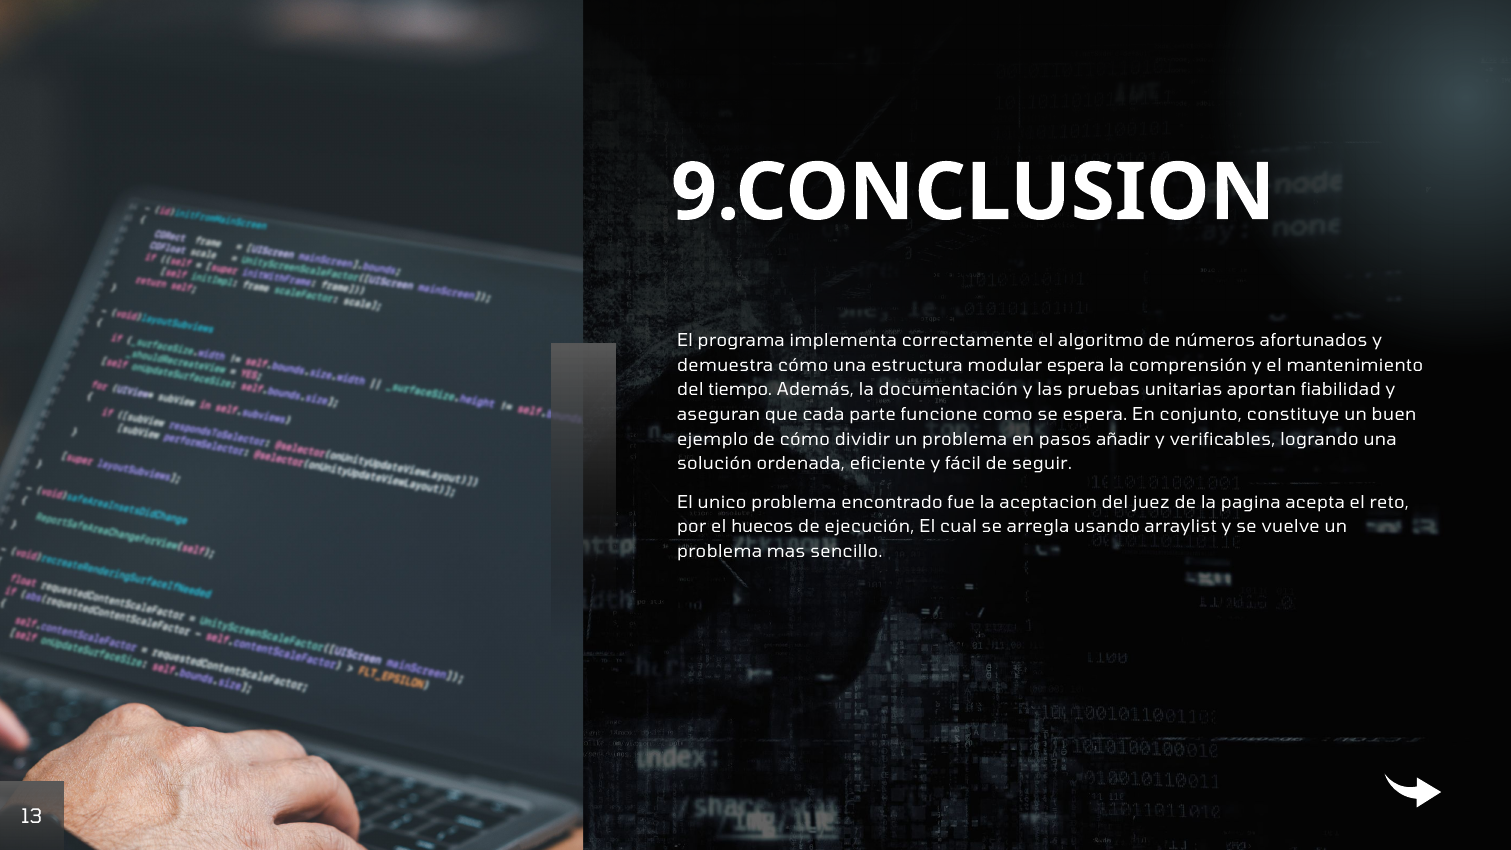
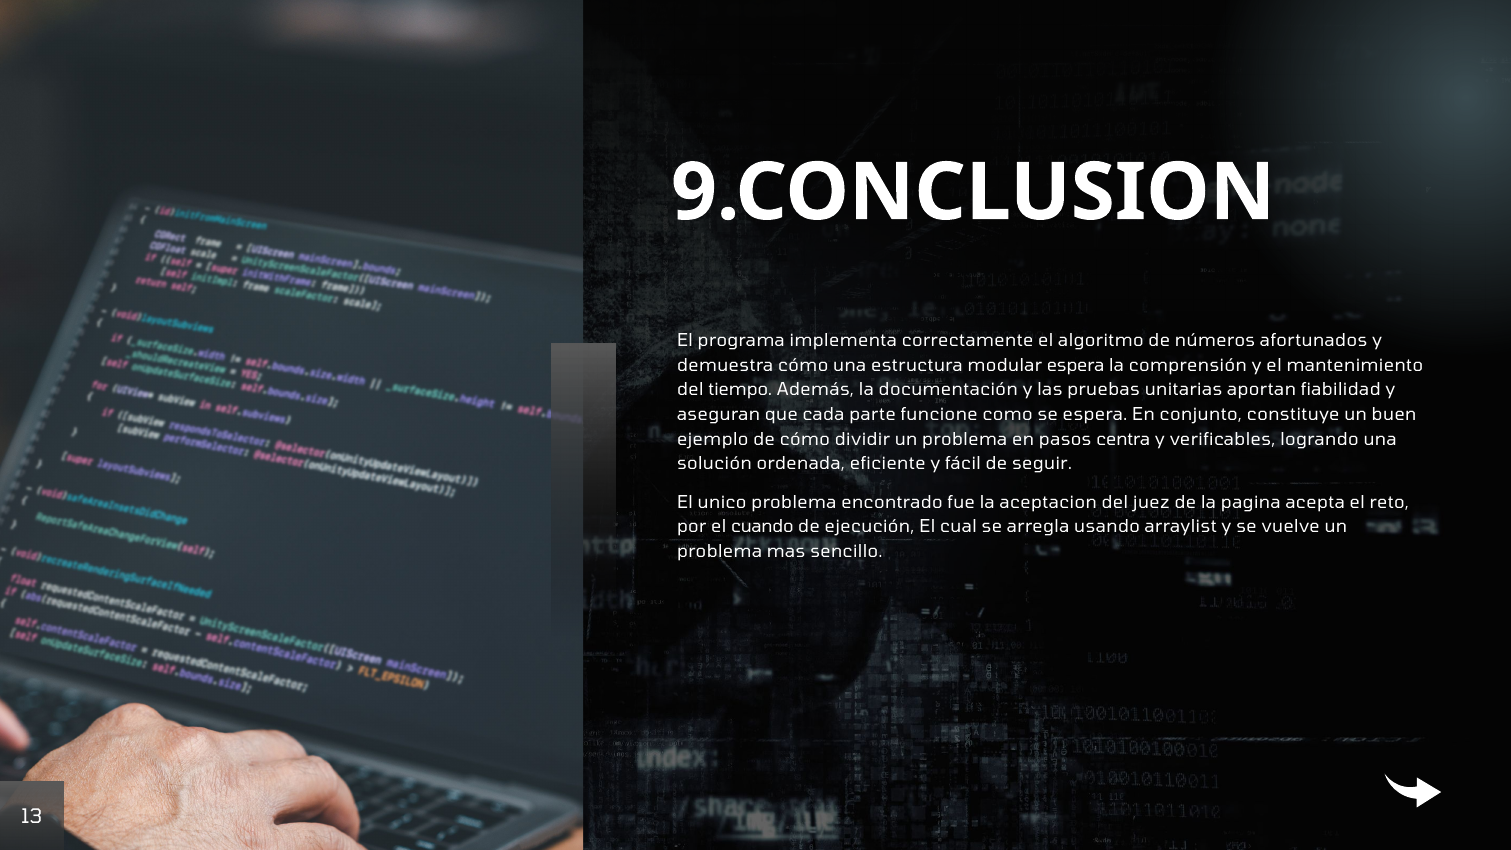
añadir: añadir -> centra
huecos: huecos -> cuando
